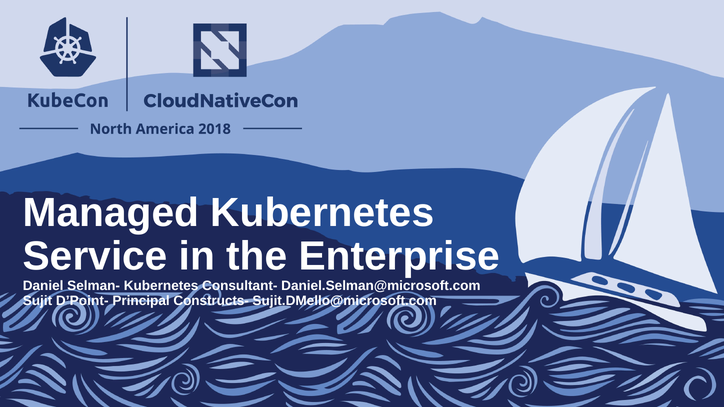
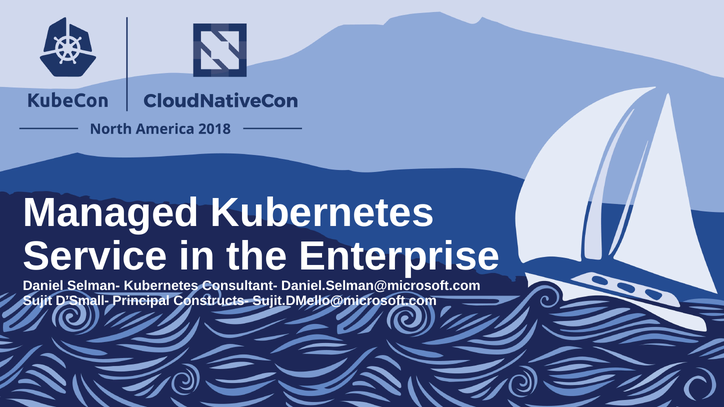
D’Point-: D’Point- -> D’Small-
